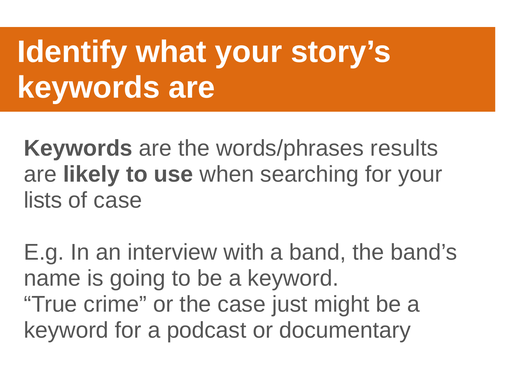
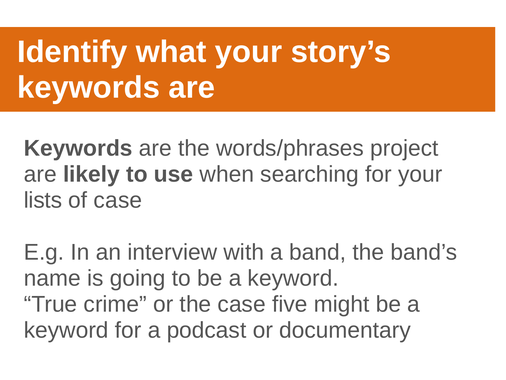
results: results -> project
just: just -> five
